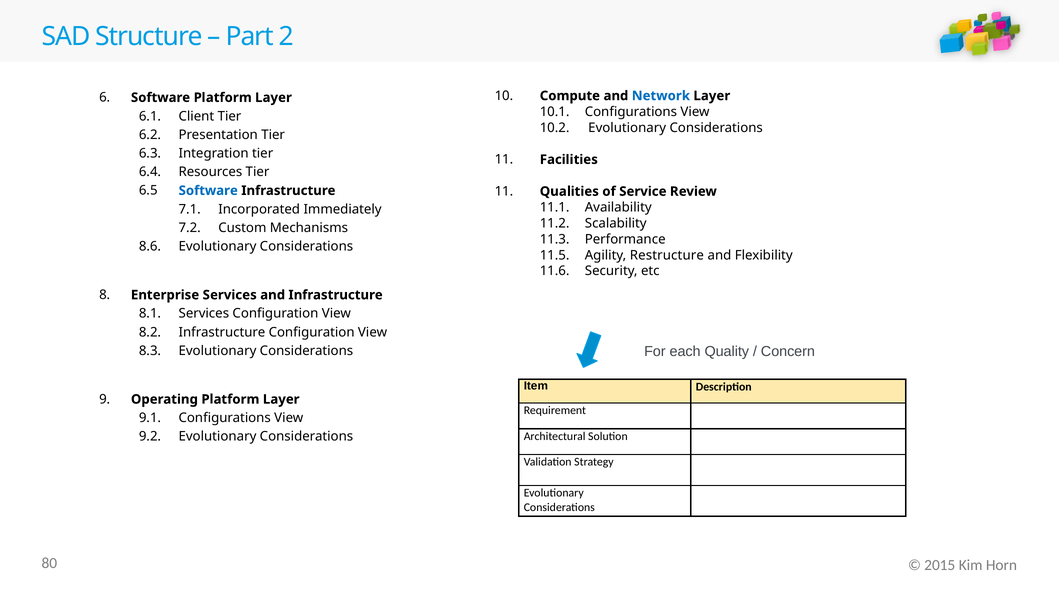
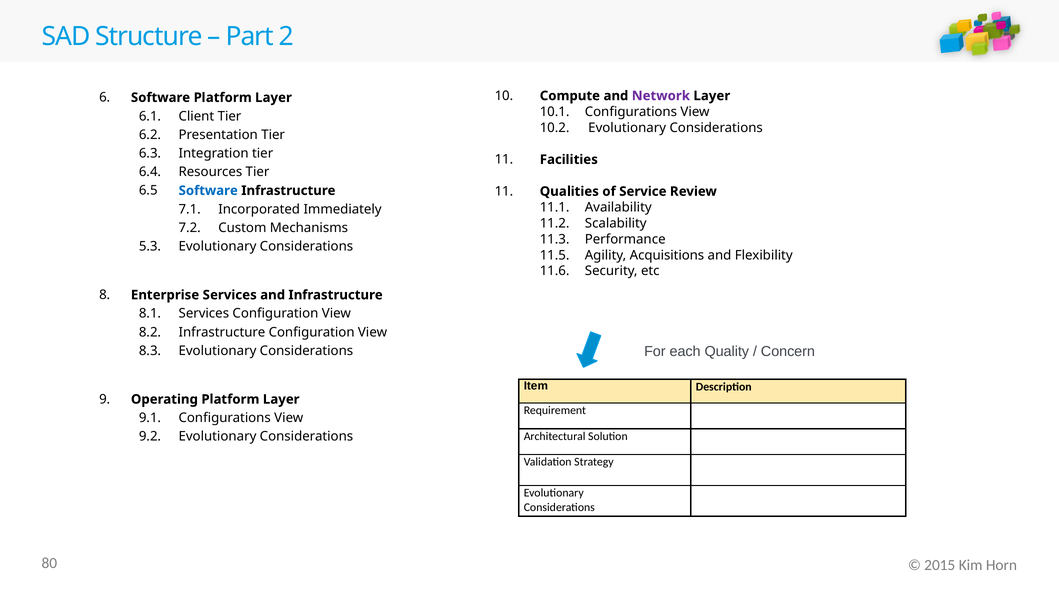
Network colour: blue -> purple
8.6: 8.6 -> 5.3
Restructure: Restructure -> Acquisitions
